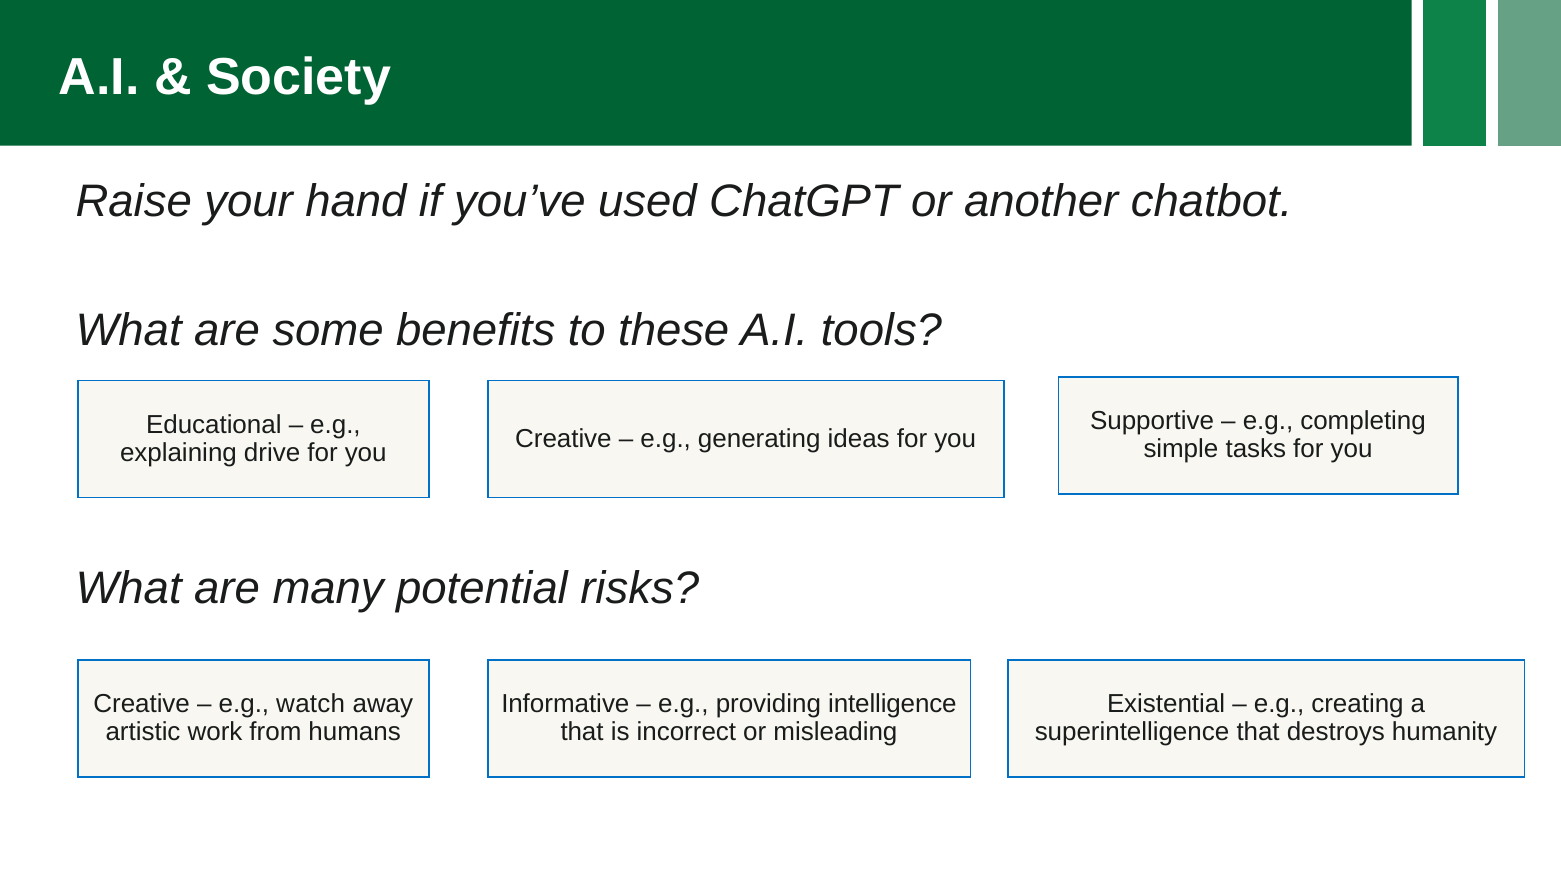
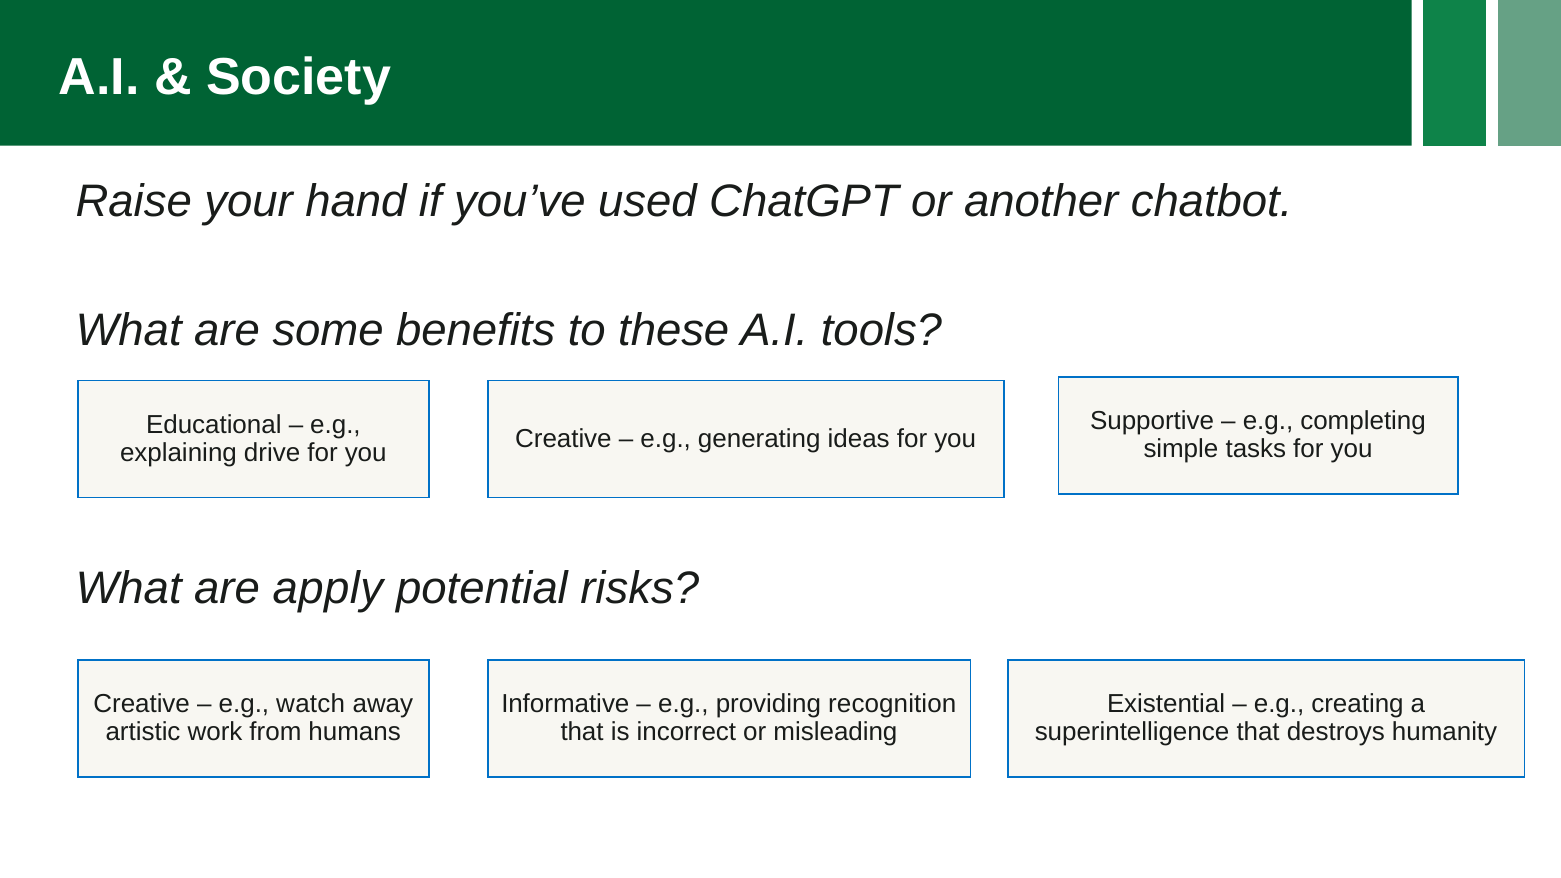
many: many -> apply
intelligence: intelligence -> recognition
